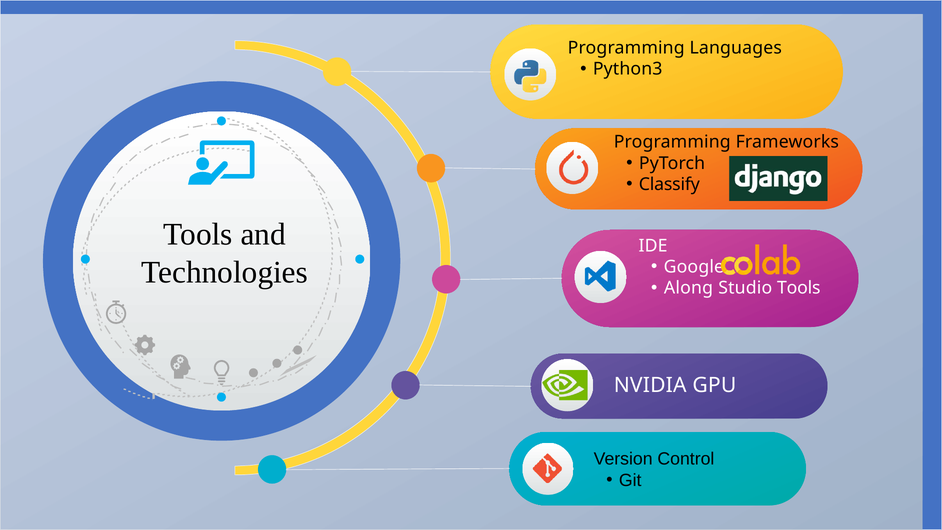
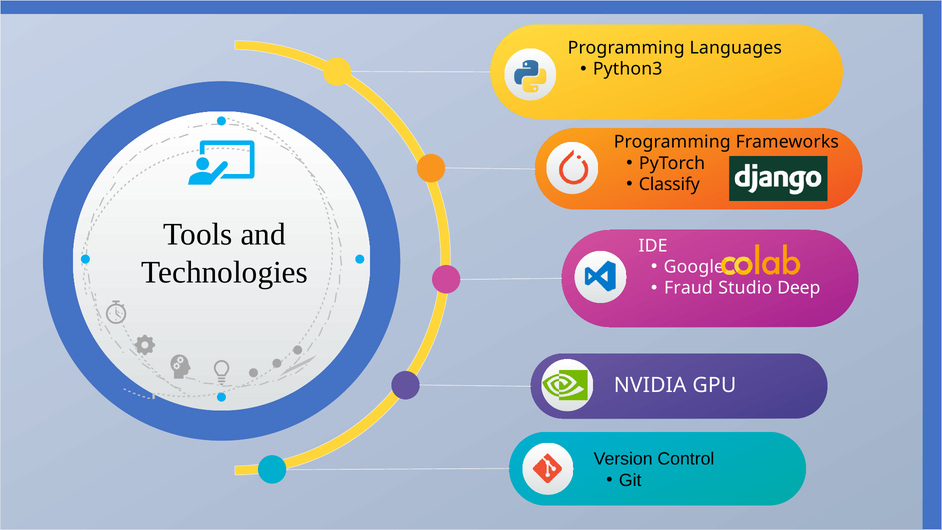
Along: Along -> Fraud
Studio Tools: Tools -> Deep
